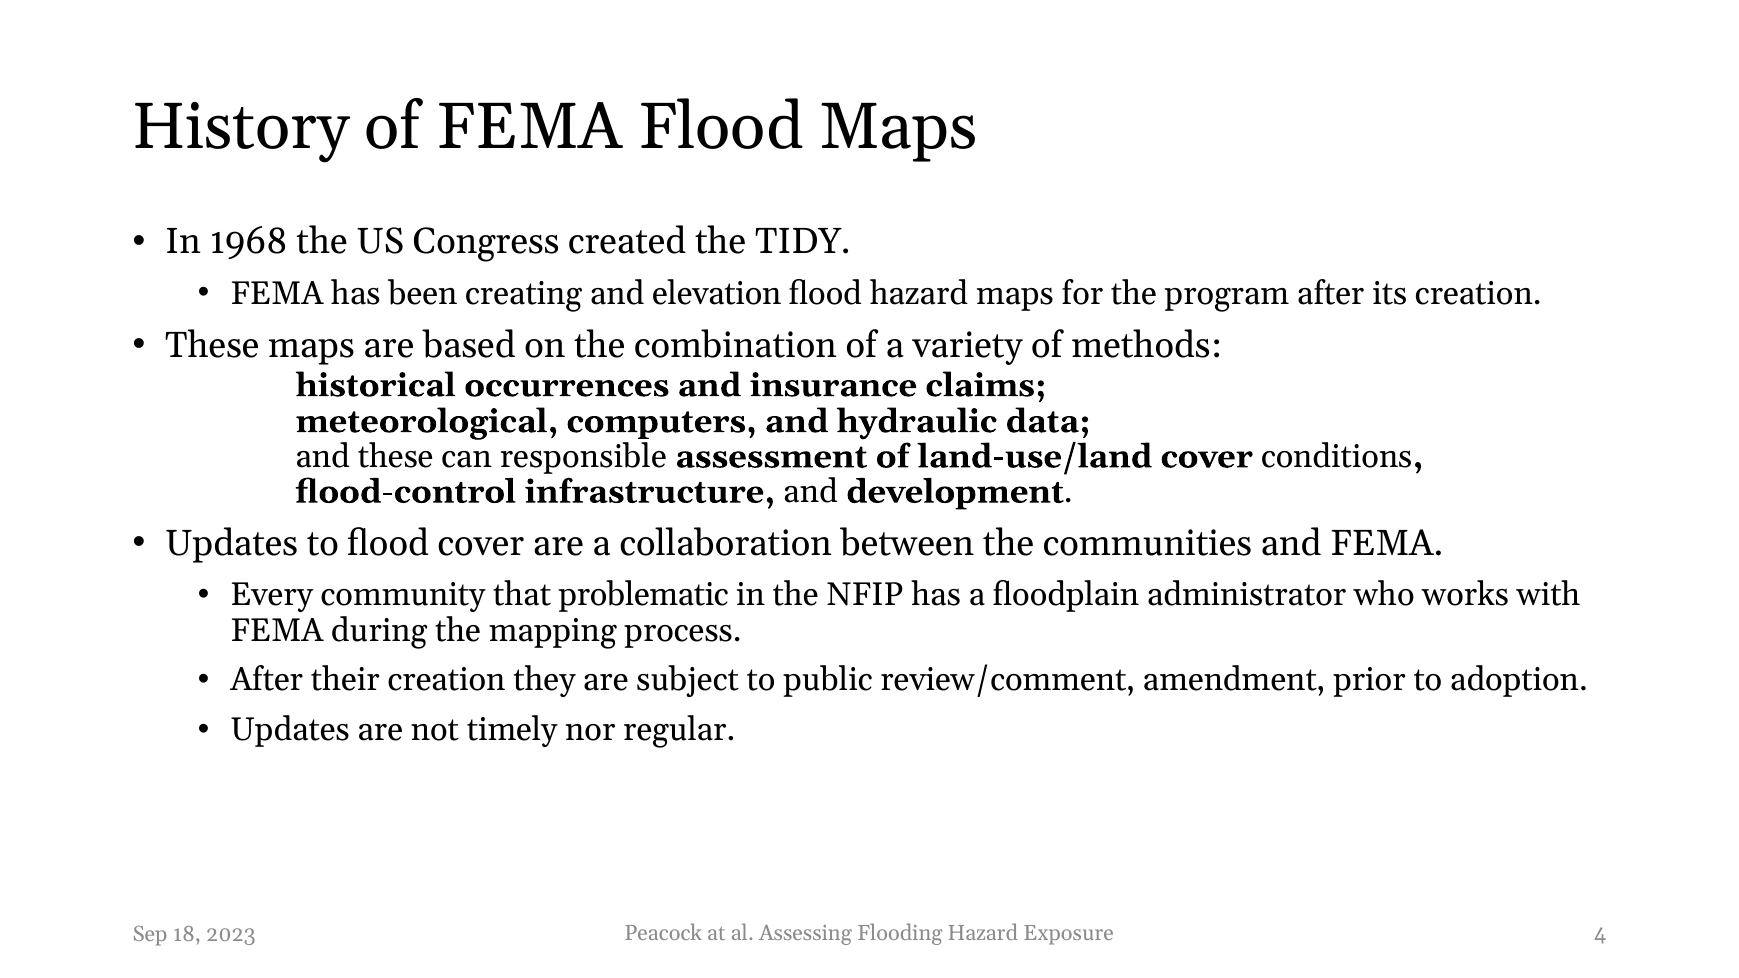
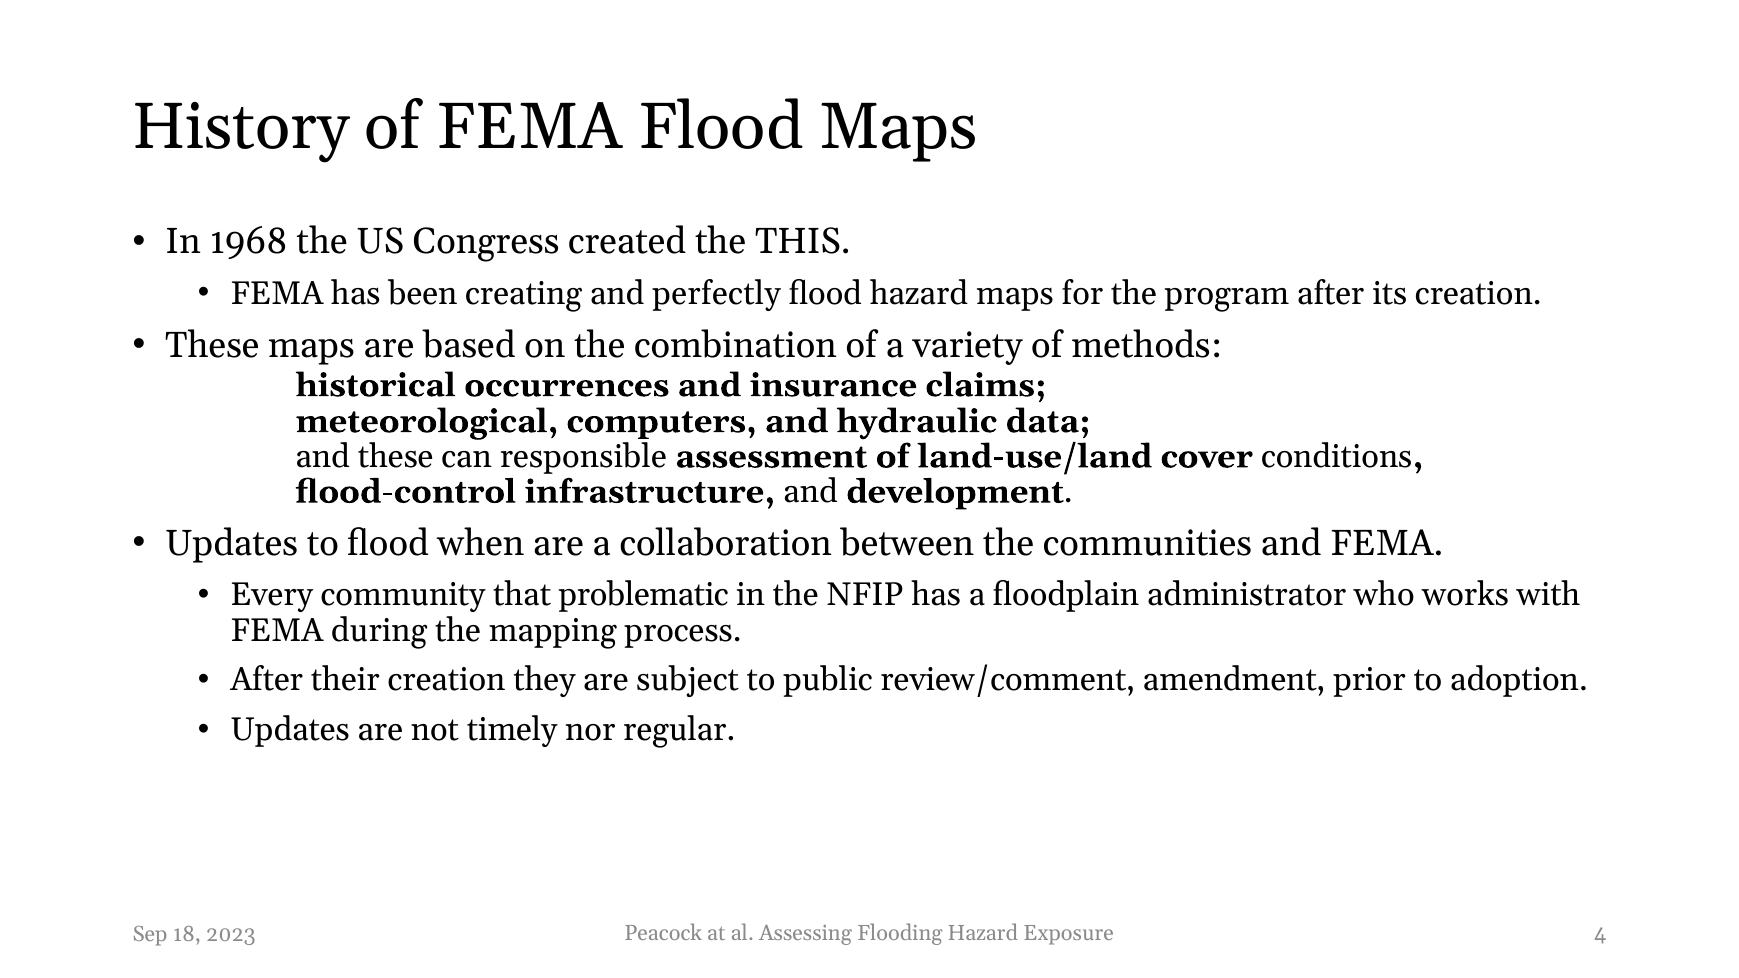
TIDY: TIDY -> THIS
elevation: elevation -> perfectly
flood cover: cover -> when
